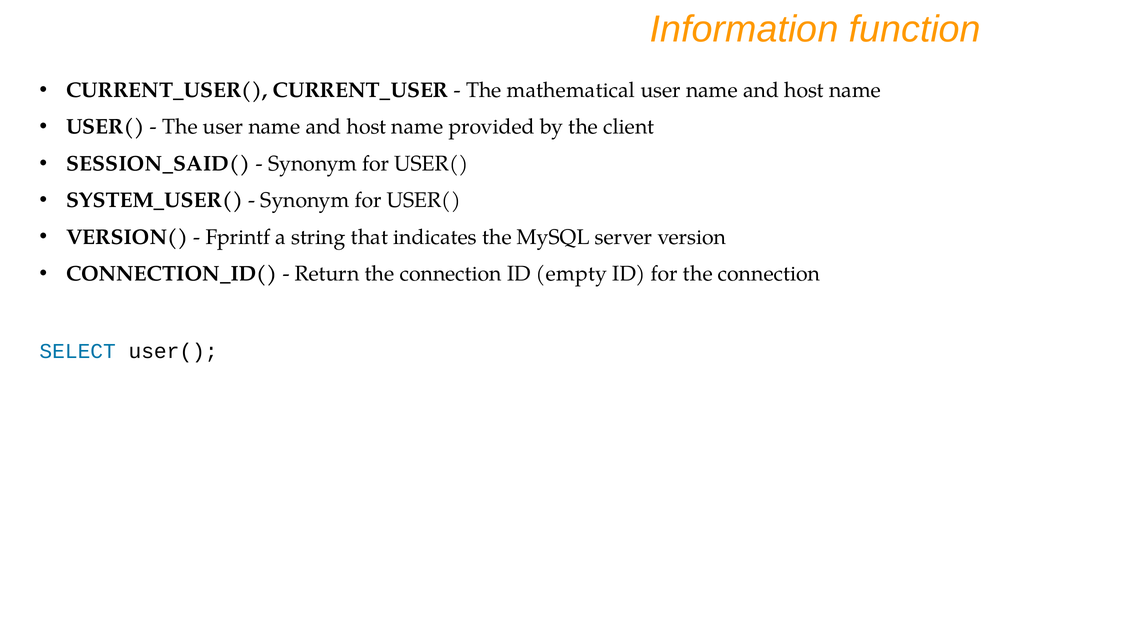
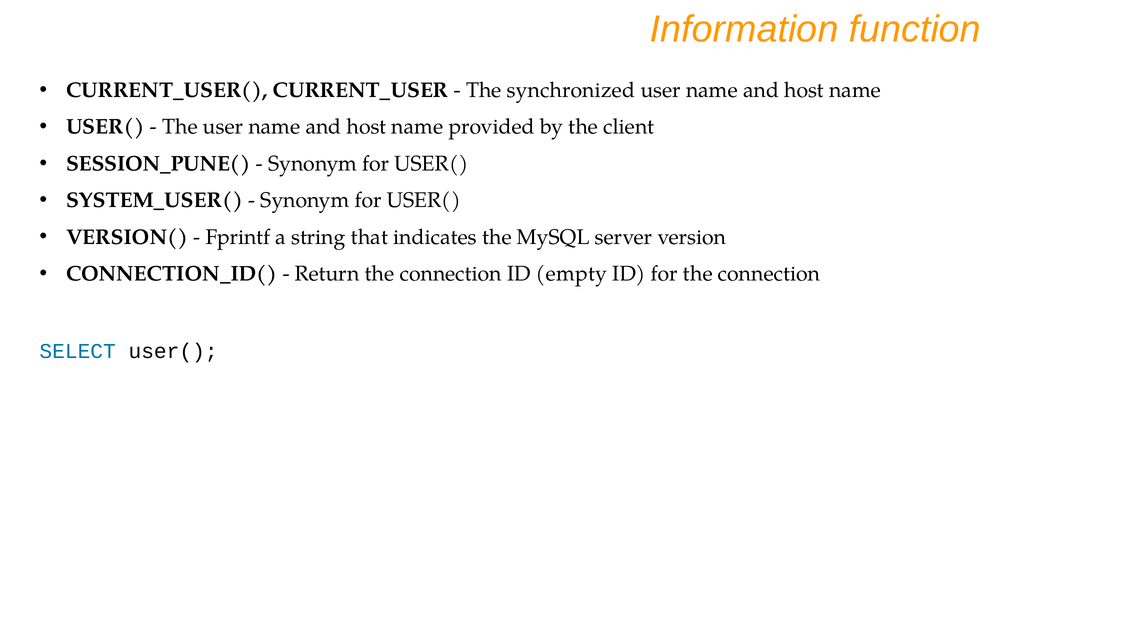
mathematical: mathematical -> synchronized
SESSION_SAID(: SESSION_SAID( -> SESSION_PUNE(
